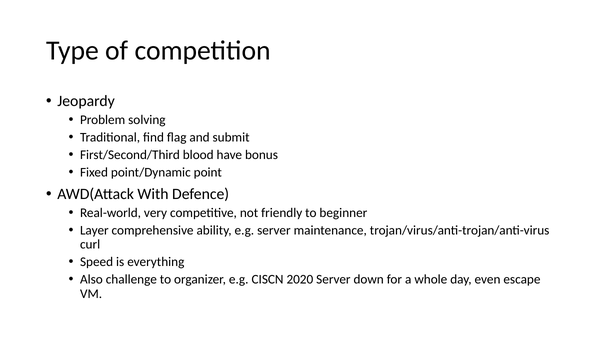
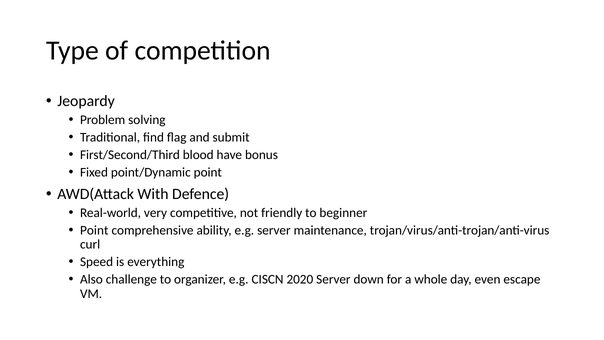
Layer at (94, 230): Layer -> Point
